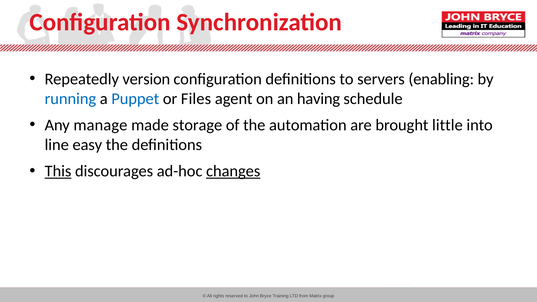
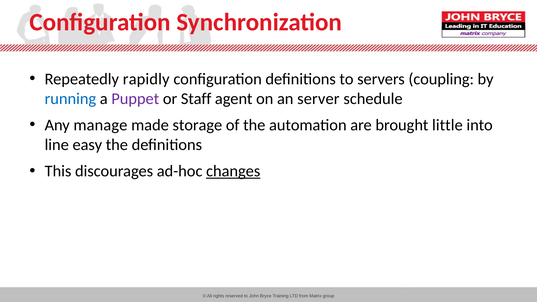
version: version -> rapidly
enabling: enabling -> coupling
Puppet colour: blue -> purple
Files: Files -> Staff
having: having -> server
This underline: present -> none
